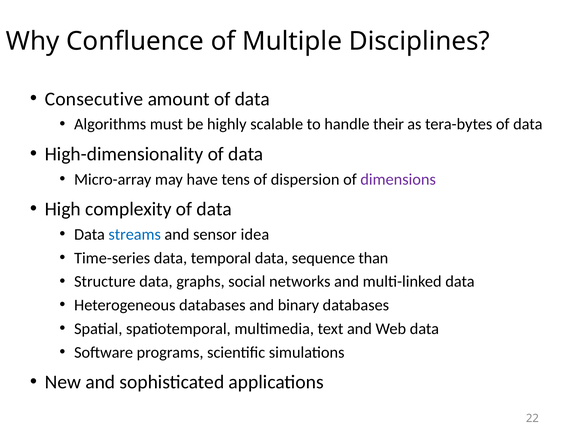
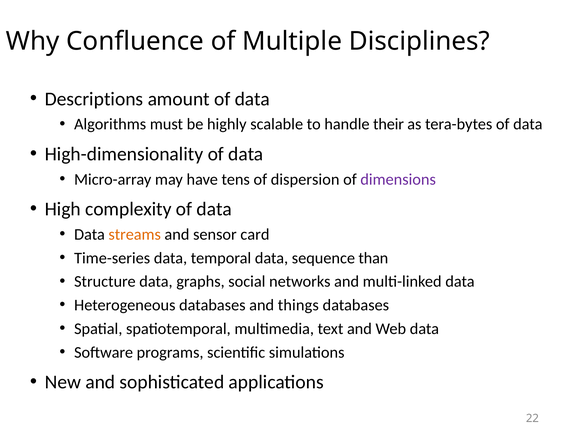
Consecutive: Consecutive -> Descriptions
streams colour: blue -> orange
idea: idea -> card
binary: binary -> things
